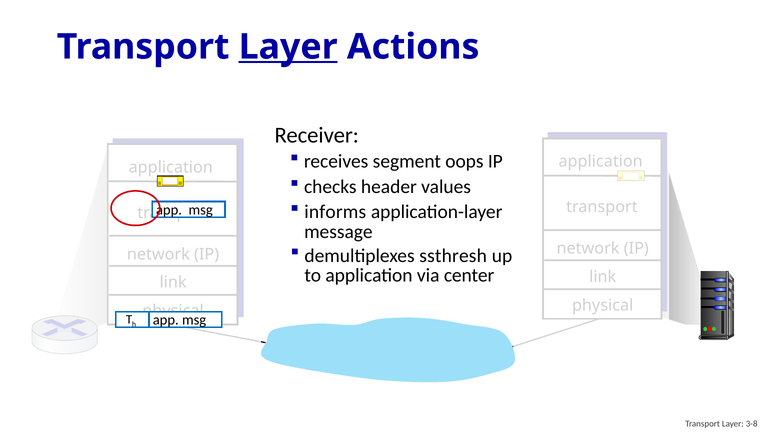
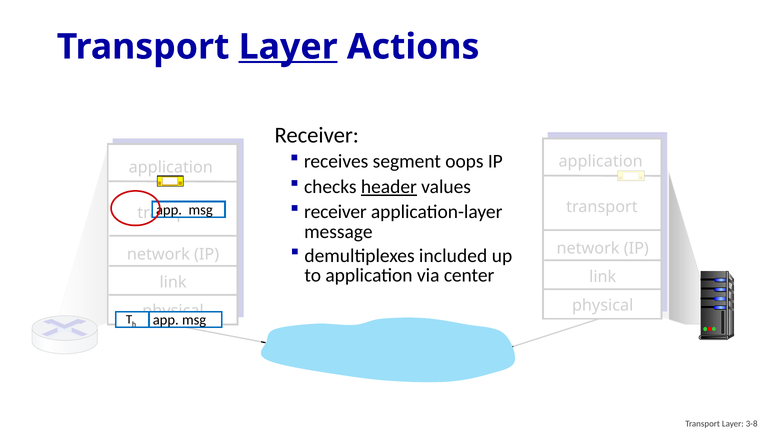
header underline: none -> present
informs at (335, 212): informs -> receiver
ssthresh: ssthresh -> included
